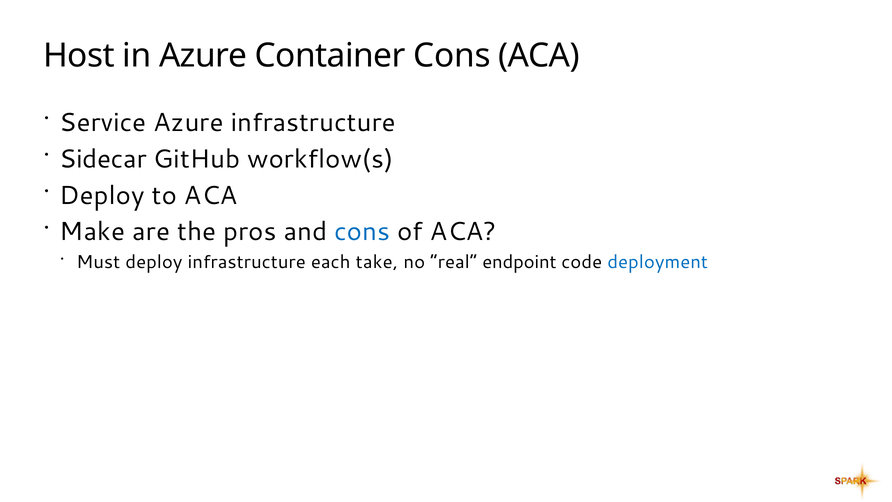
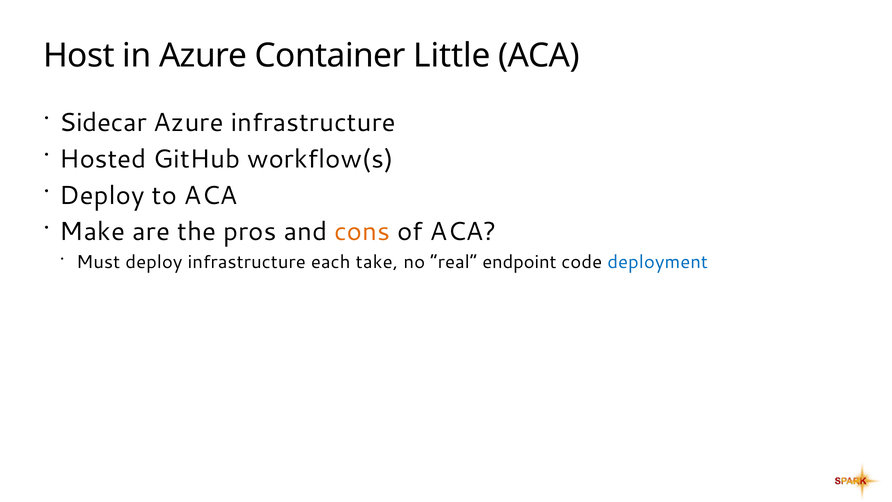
Container Cons: Cons -> Little
Service: Service -> Sidecar
Sidecar: Sidecar -> Hosted
cons at (362, 232) colour: blue -> orange
